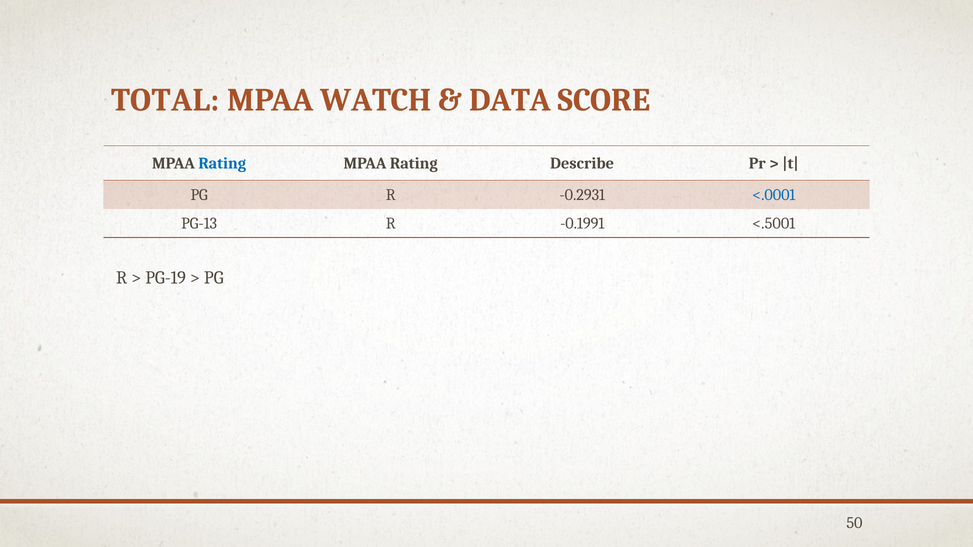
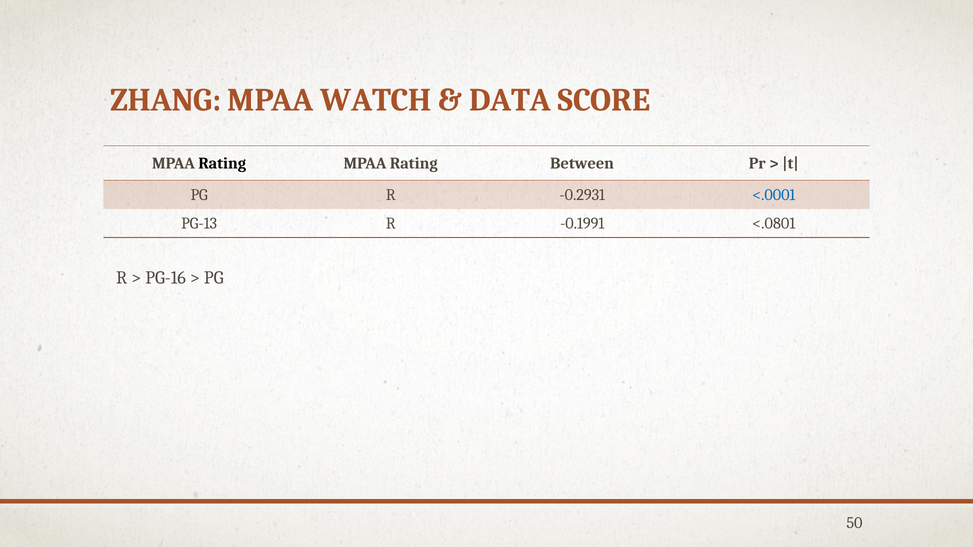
TOTAL: TOTAL -> ZHANG
Rating at (222, 163) colour: blue -> black
Describe: Describe -> Between
<.5001: <.5001 -> <.0801
PG-19: PG-19 -> PG-16
